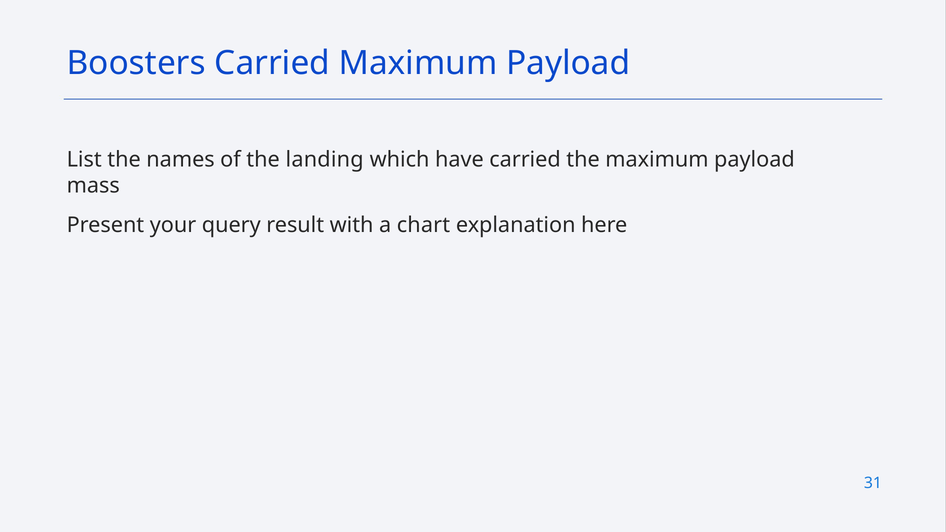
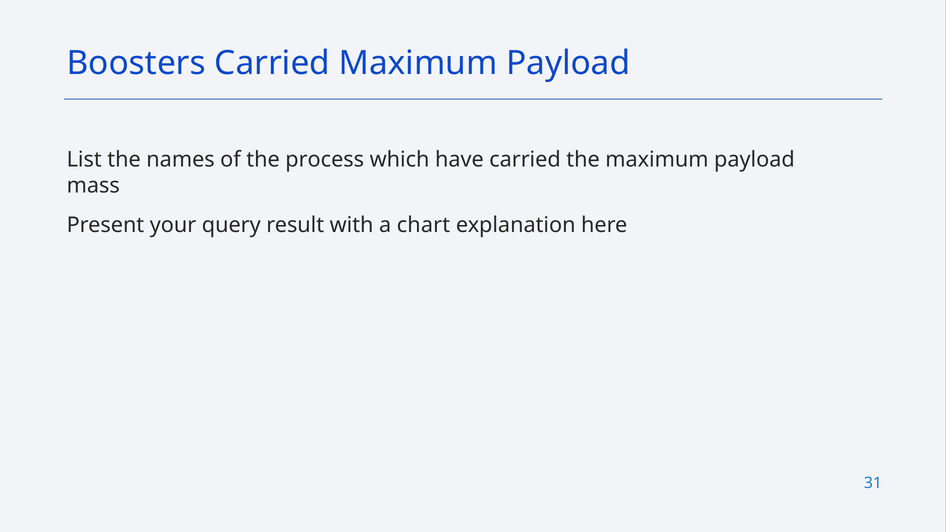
landing: landing -> process
